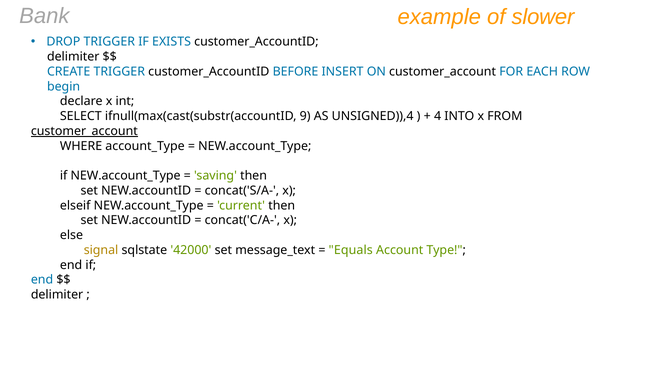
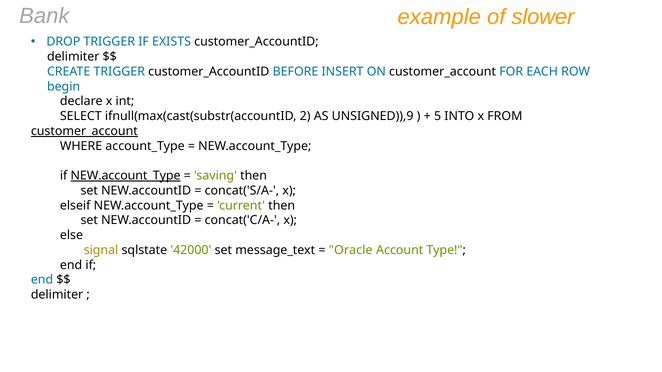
9: 9 -> 2
UNSIGNED)),4: UNSIGNED)),4 -> UNSIGNED)),9
4: 4 -> 5
NEW.account_Type at (126, 176) underline: none -> present
Equals: Equals -> Oracle
